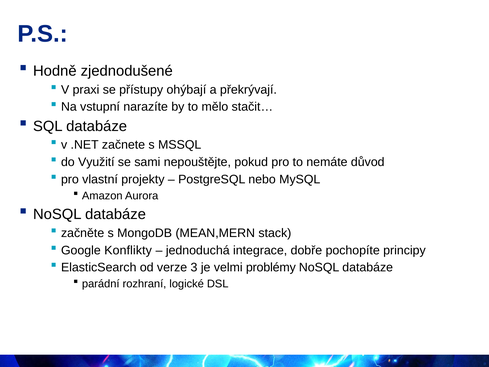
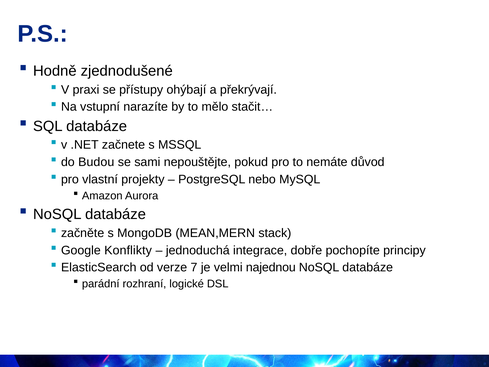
Využití: Využití -> Budou
3: 3 -> 7
problémy: problémy -> najednou
